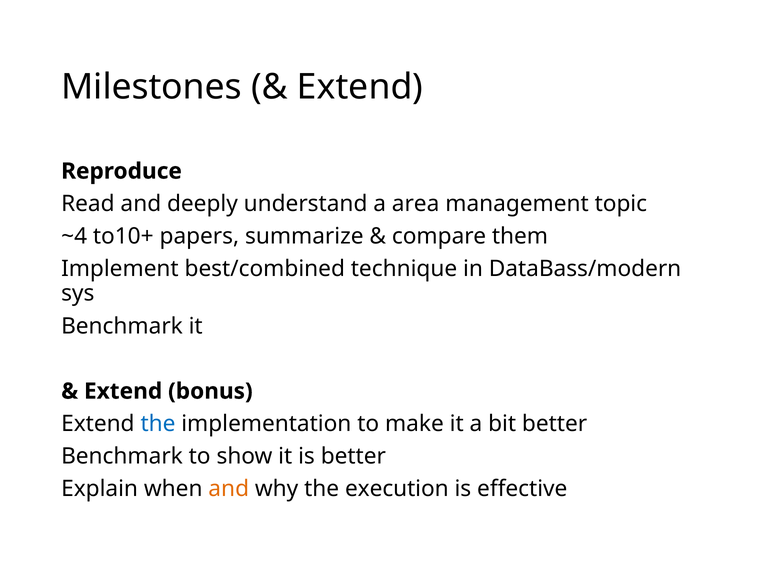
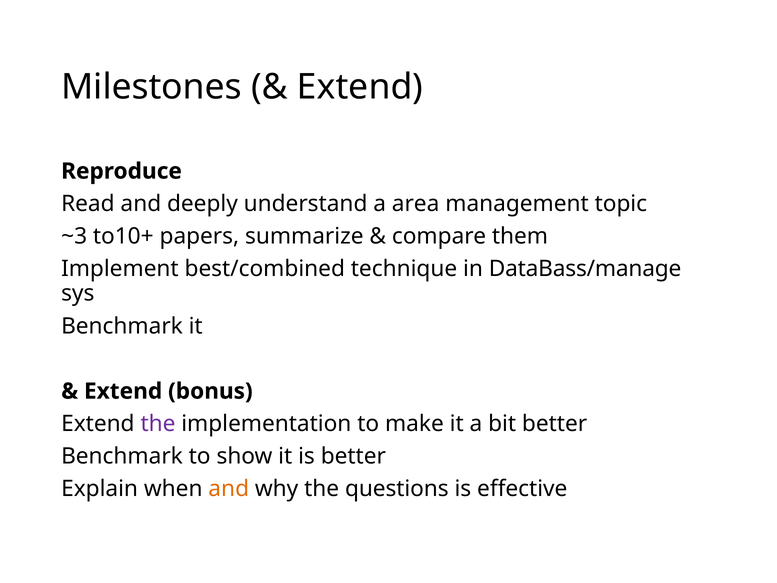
~4: ~4 -> ~3
DataBass/modern: DataBass/modern -> DataBass/manage
the at (158, 424) colour: blue -> purple
execution: execution -> questions
